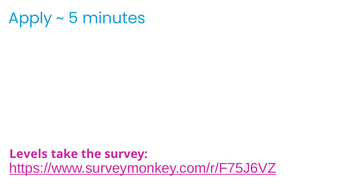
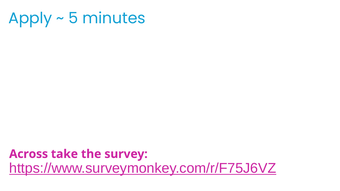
Levels: Levels -> Across
